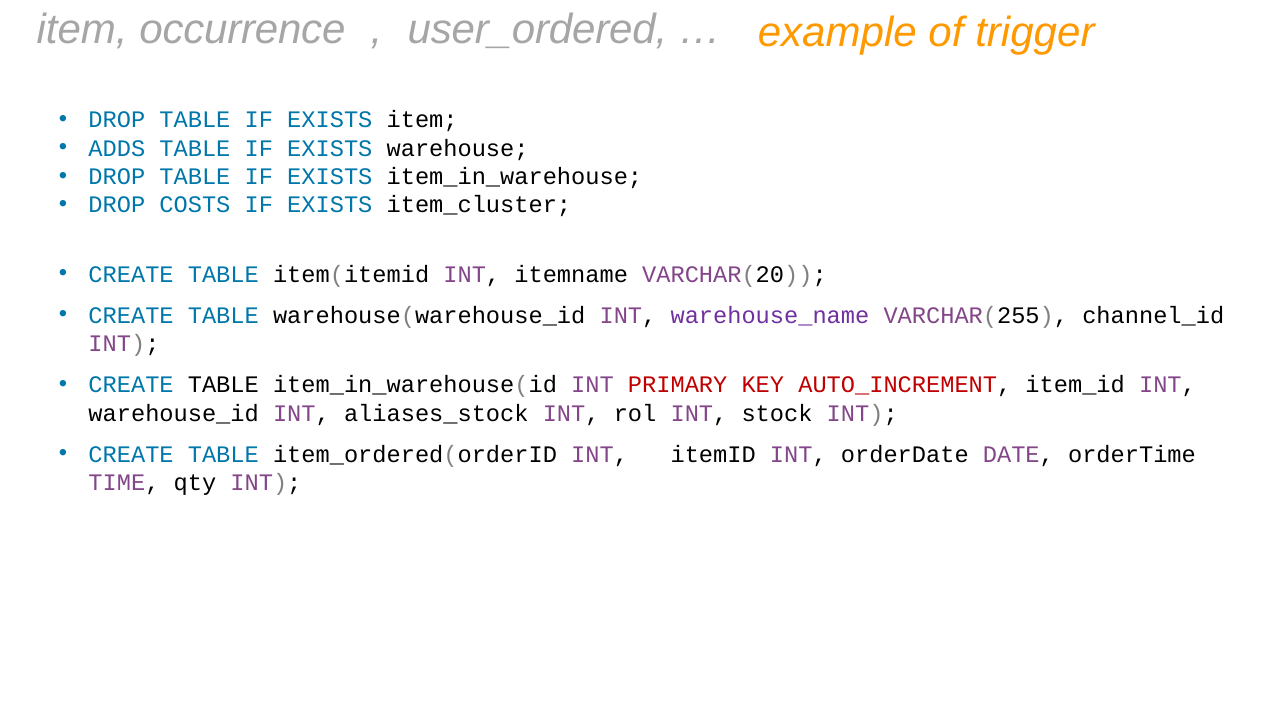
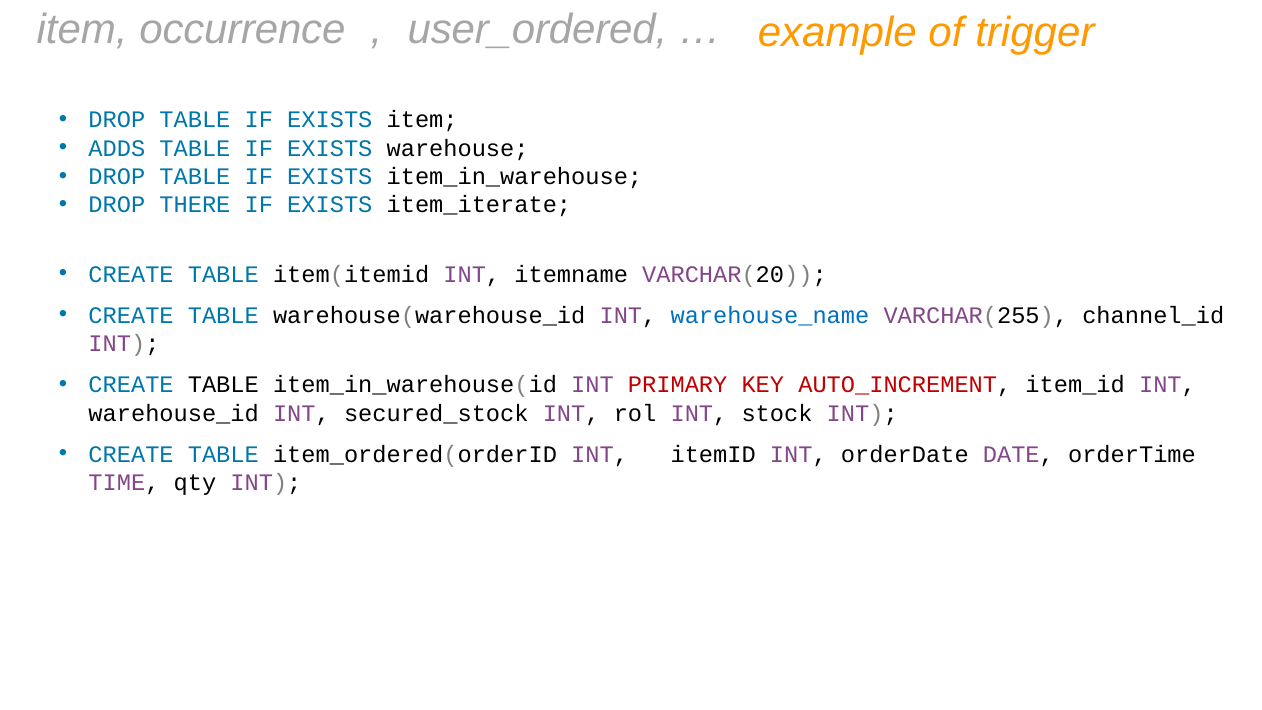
COSTS: COSTS -> THERE
item_cluster: item_cluster -> item_iterate
warehouse_name colour: purple -> blue
aliases_stock: aliases_stock -> secured_stock
